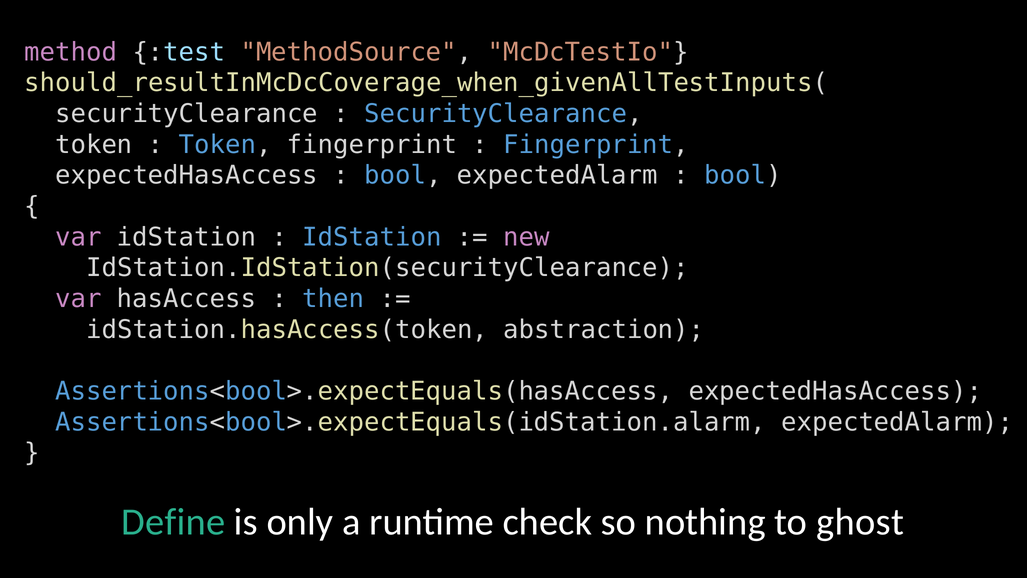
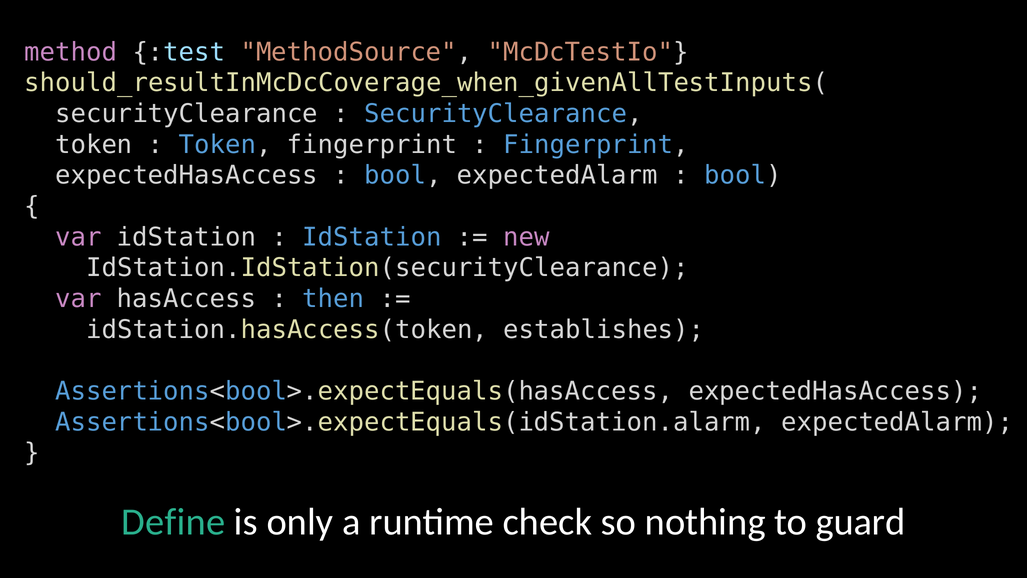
abstraction: abstraction -> establishes
ghost: ghost -> guard
